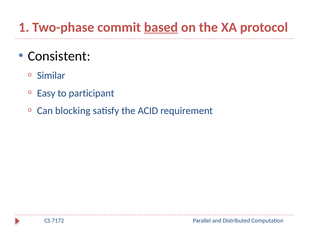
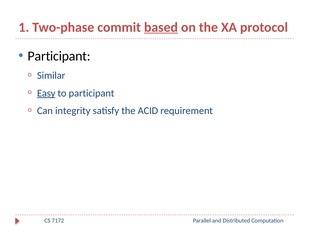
Consistent at (59, 56): Consistent -> Participant
Easy underline: none -> present
blocking: blocking -> integrity
